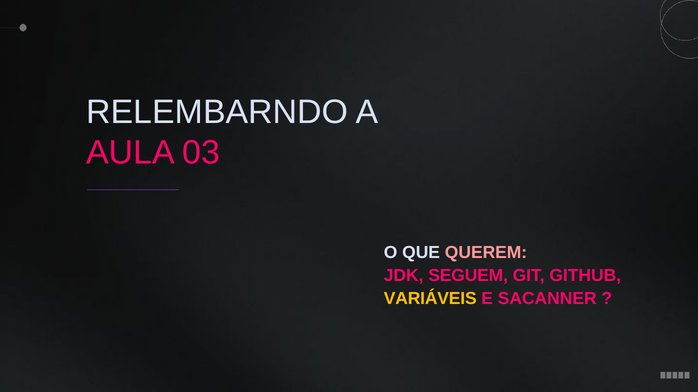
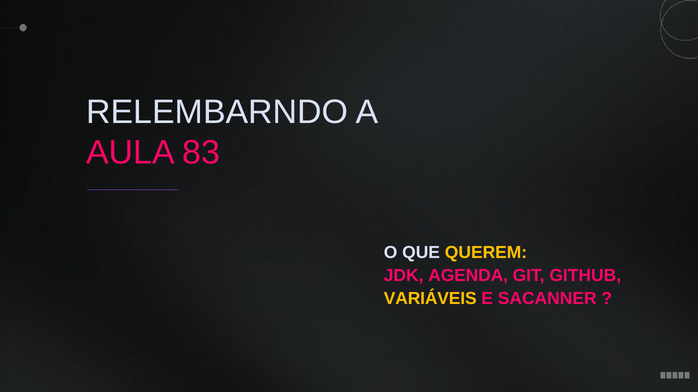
03: 03 -> 83
QUEREM colour: pink -> yellow
SEGUEM: SEGUEM -> AGENDA
